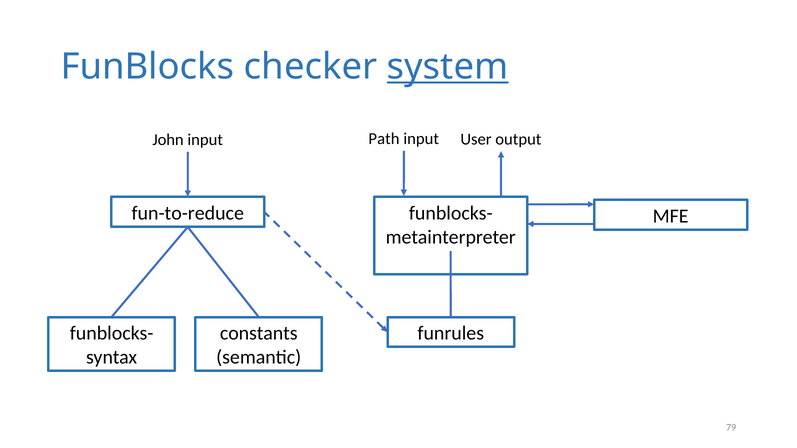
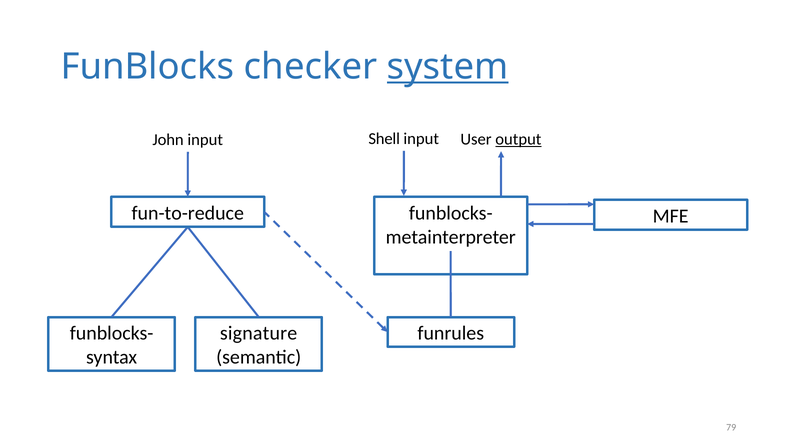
Path: Path -> Shell
output underline: none -> present
constants: constants -> signature
